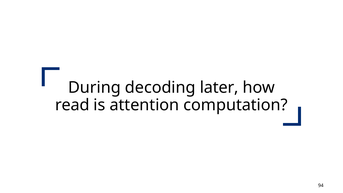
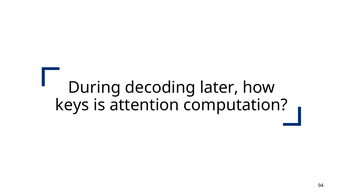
read: read -> keys
